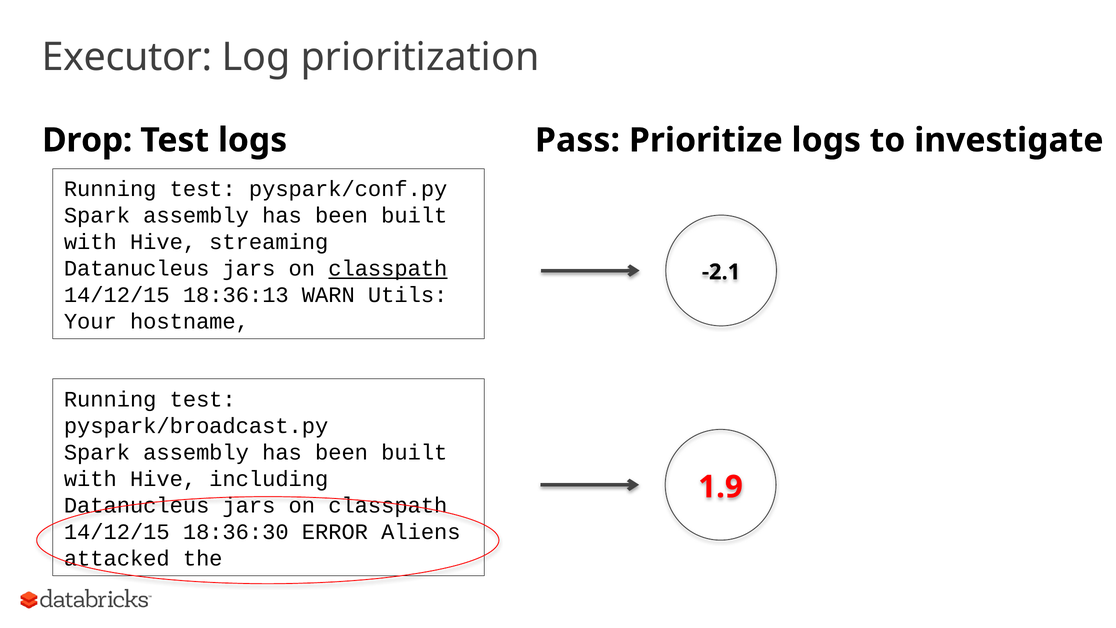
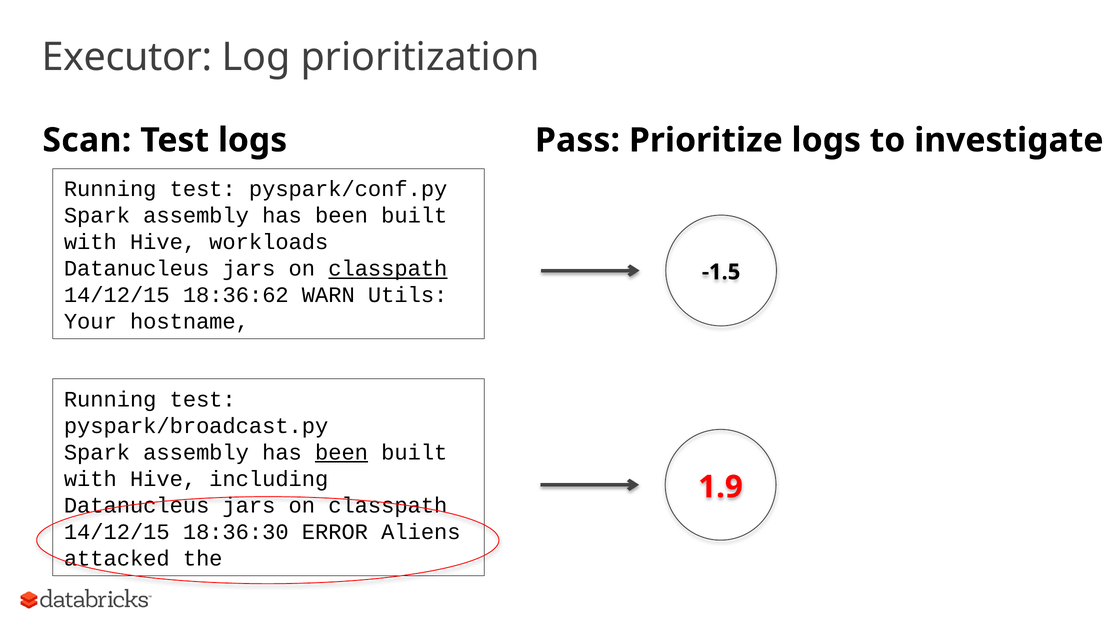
Drop: Drop -> Scan
streaming: streaming -> workloads
-2.1: -2.1 -> -1.5
18:36:13: 18:36:13 -> 18:36:62
been at (342, 452) underline: none -> present
